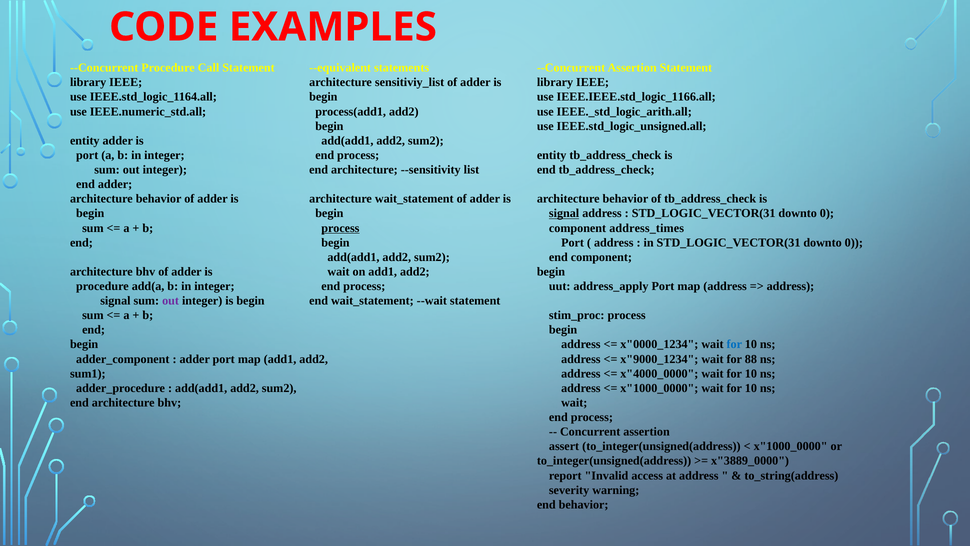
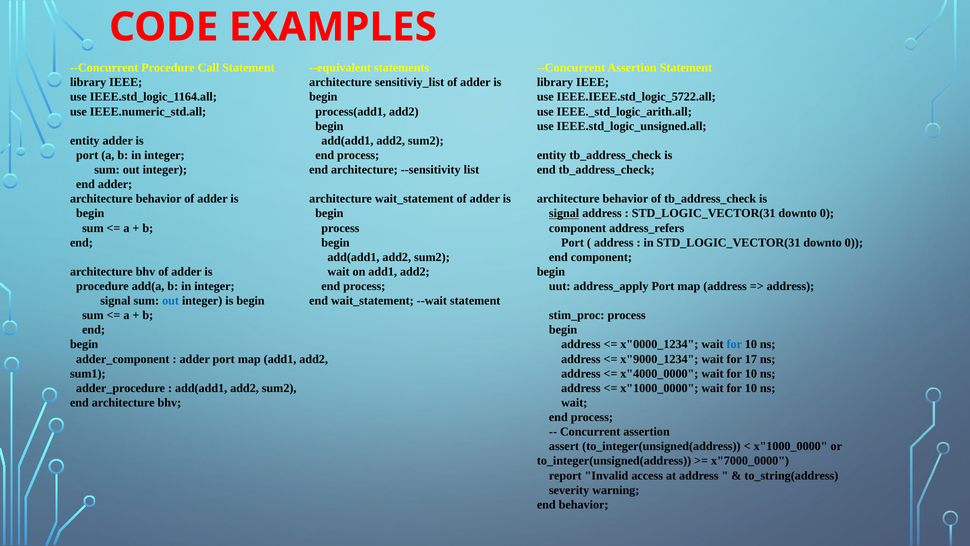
IEEE.IEEE.std_logic_1166.all: IEEE.IEEE.std_logic_1166.all -> IEEE.IEEE.std_logic_5722.all
process at (340, 228) underline: present -> none
address_times: address_times -> address_refers
out at (171, 301) colour: purple -> blue
88: 88 -> 17
x"3889_0000: x"3889_0000 -> x"7000_0000
